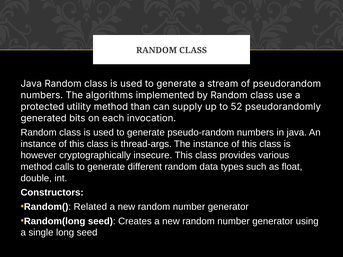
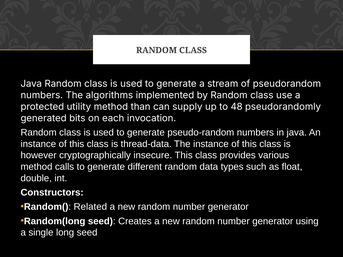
52: 52 -> 48
thread-args: thread-args -> thread-data
